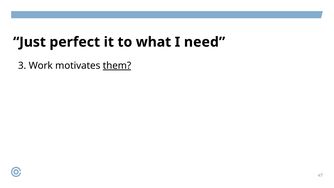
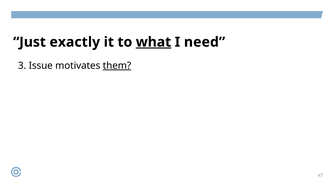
perfect: perfect -> exactly
what underline: none -> present
Work: Work -> Issue
